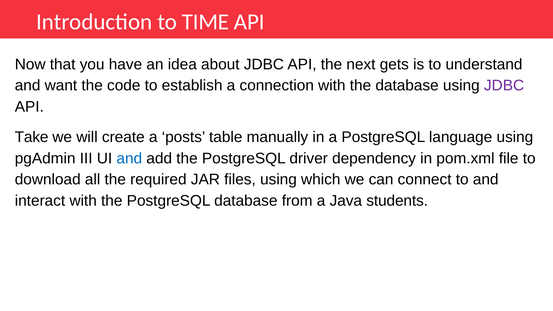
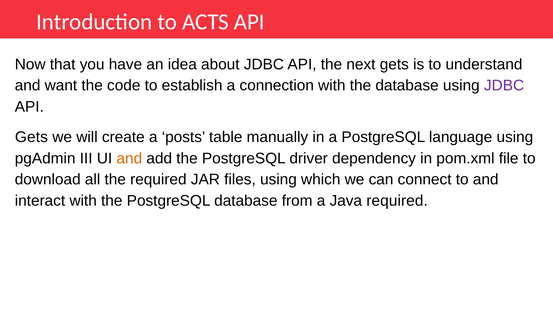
TIME: TIME -> ACTS
Take at (32, 137): Take -> Gets
and at (129, 158) colour: blue -> orange
Java students: students -> required
